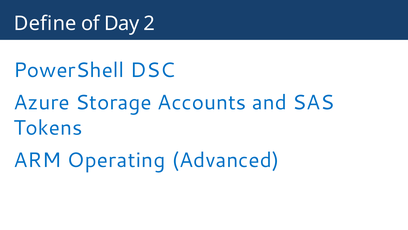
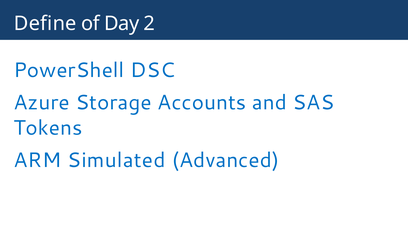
Operating: Operating -> Simulated
